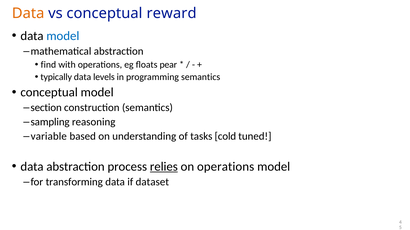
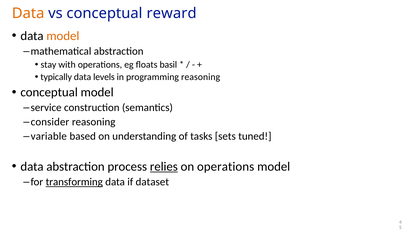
model at (63, 36) colour: blue -> orange
find: find -> stay
pear: pear -> basil
programming semantics: semantics -> reasoning
section: section -> service
sampling: sampling -> consider
cold: cold -> sets
transforming underline: none -> present
